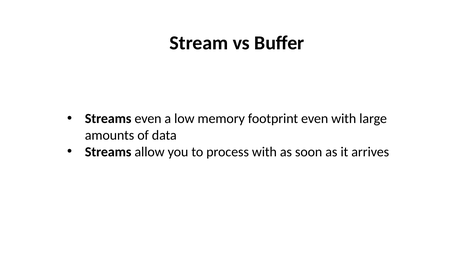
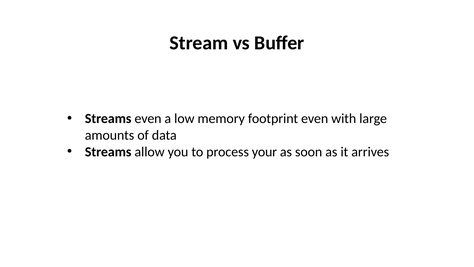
process with: with -> your
